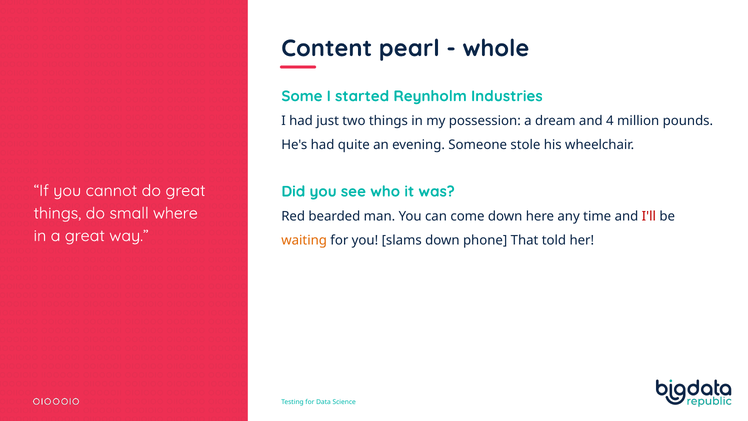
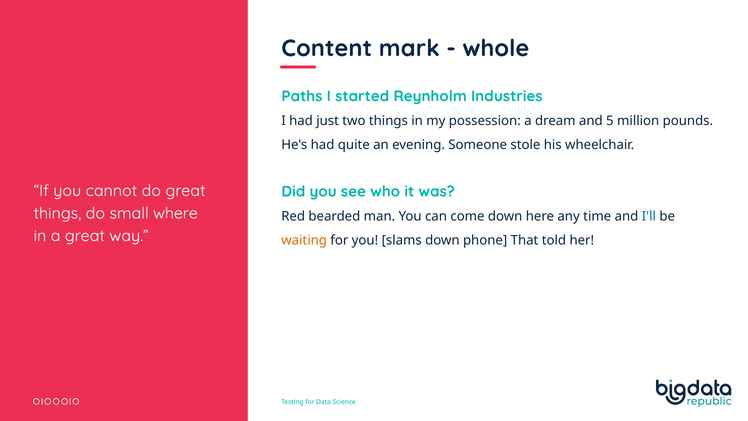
pearl: pearl -> mark
Some: Some -> Paths
4: 4 -> 5
I'll colour: red -> blue
